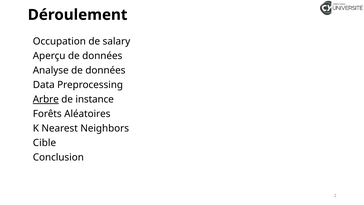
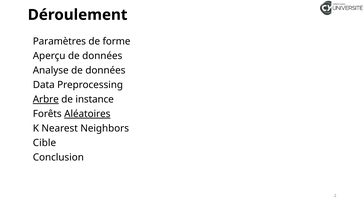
Occupation: Occupation -> Paramètres
salary: salary -> forme
Aléatoires underline: none -> present
